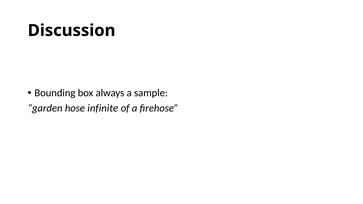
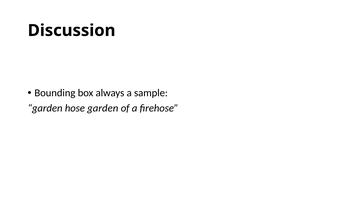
hose infinite: infinite -> garden
